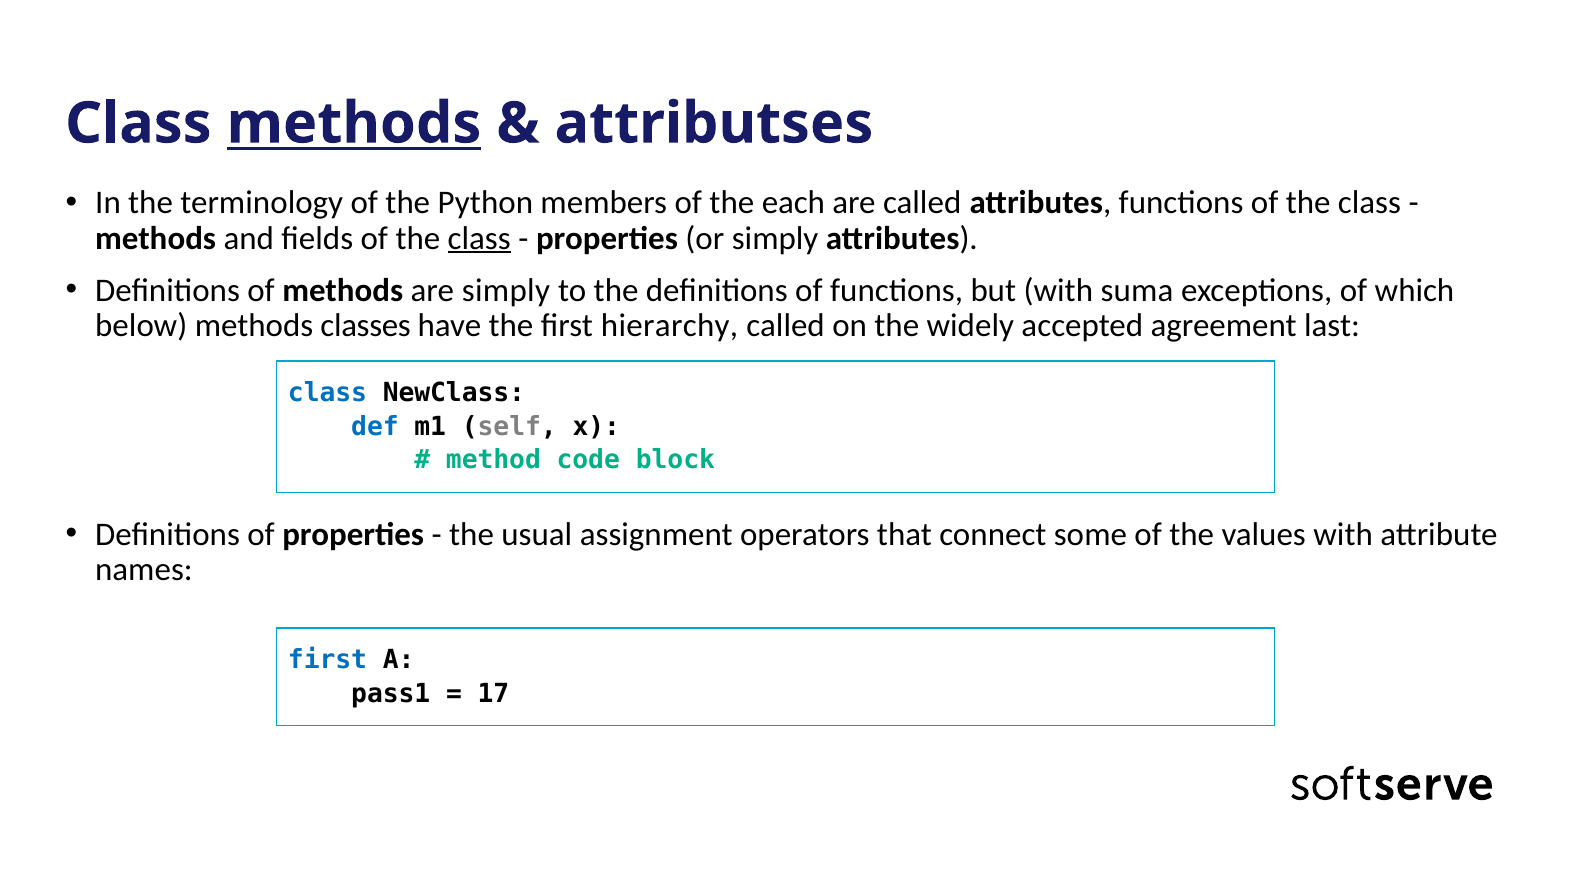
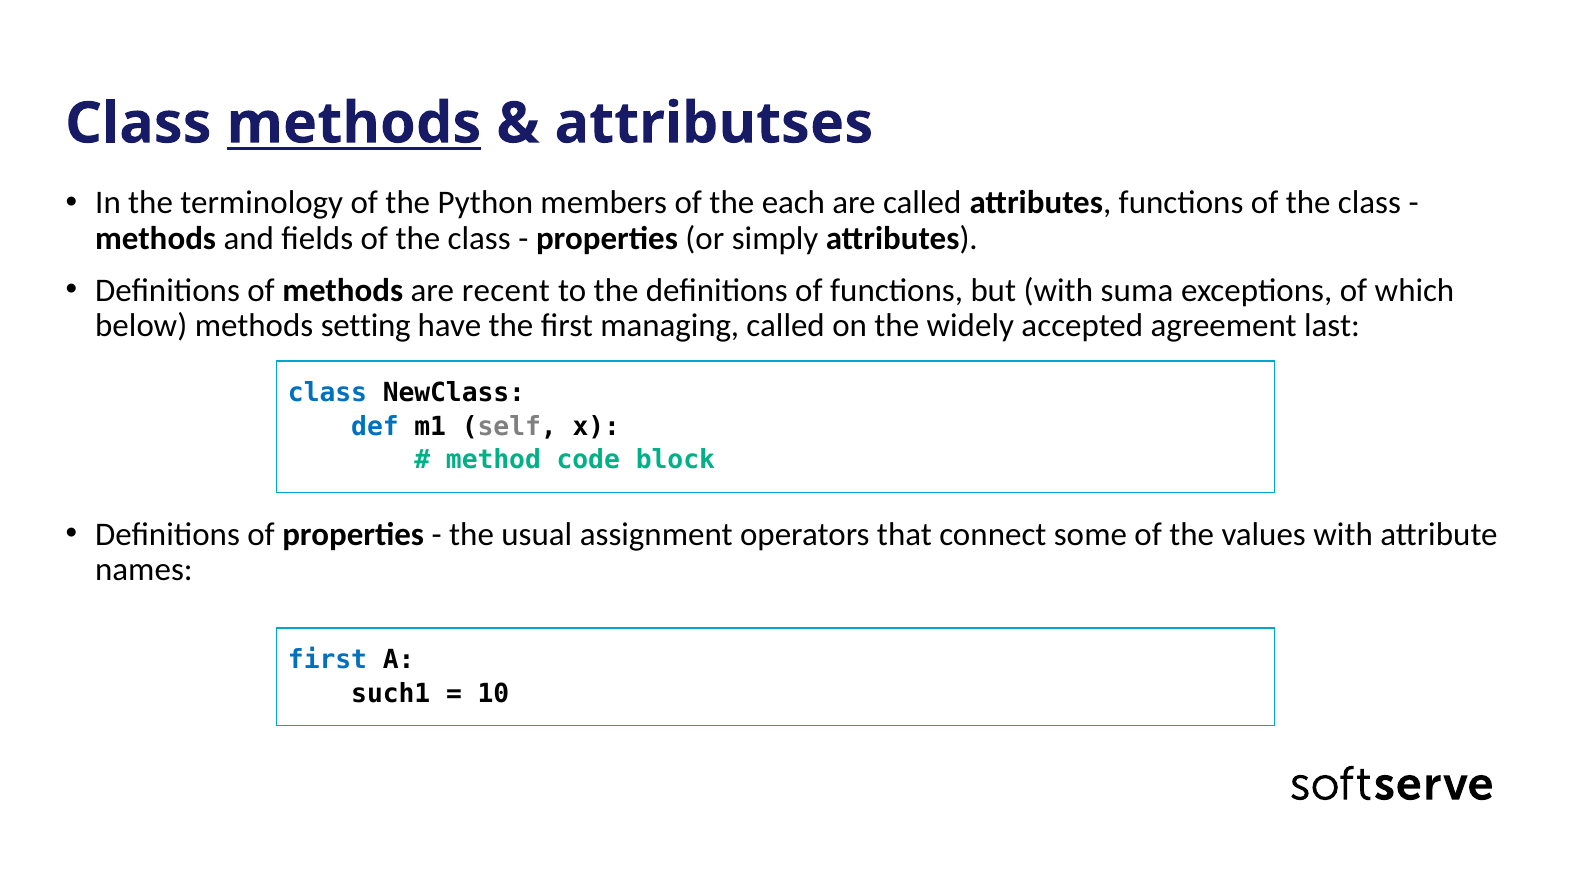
class at (479, 238) underline: present -> none
are simply: simply -> recent
classes: classes -> setting
hierarchy: hierarchy -> managing
pass1: pass1 -> such1
17: 17 -> 10
